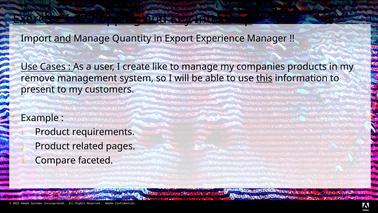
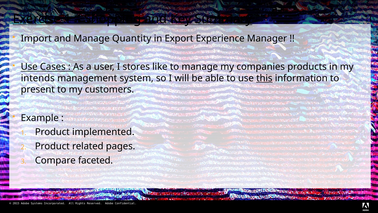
Intershop: Intershop -> Summary
and at (63, 38) underline: present -> none
create: create -> stores
remove: remove -> intends
requirements: requirements -> implemented
